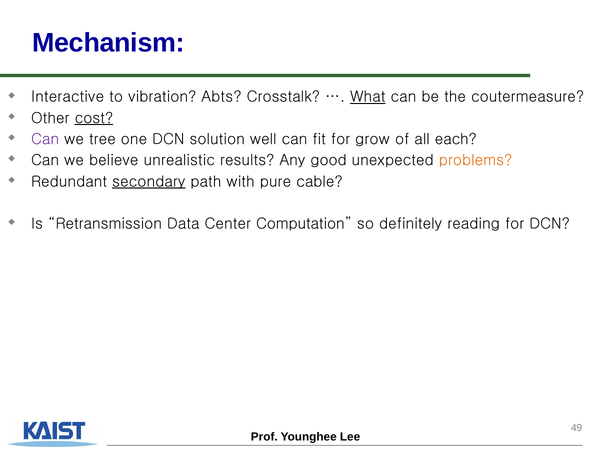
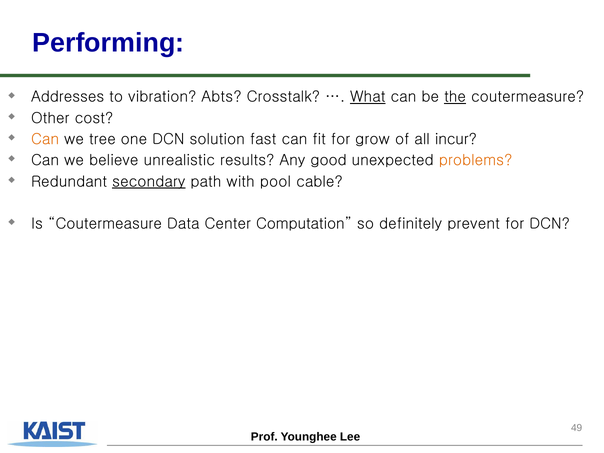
Mechanism: Mechanism -> Performing
Interactive: Interactive -> Addresses
the underline: none -> present
cost underline: present -> none
Can at (45, 139) colour: purple -> orange
well: well -> fast
each: each -> incur
pure: pure -> pool
Is Retransmission: Retransmission -> Coutermeasure
reading: reading -> prevent
